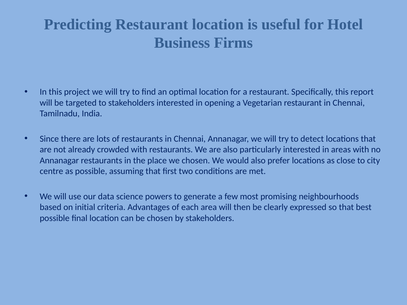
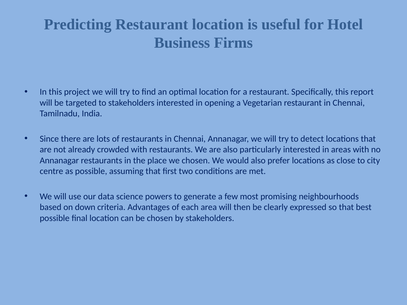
initial: initial -> down
